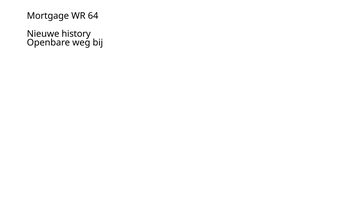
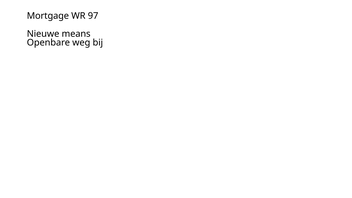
64: 64 -> 97
history: history -> means
